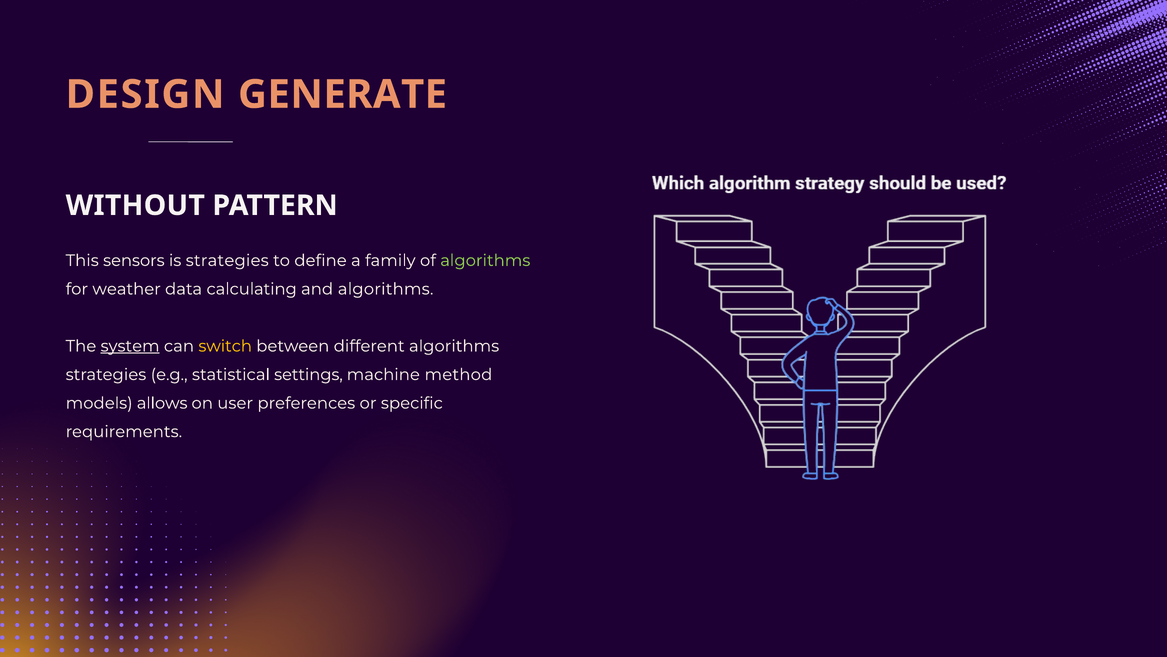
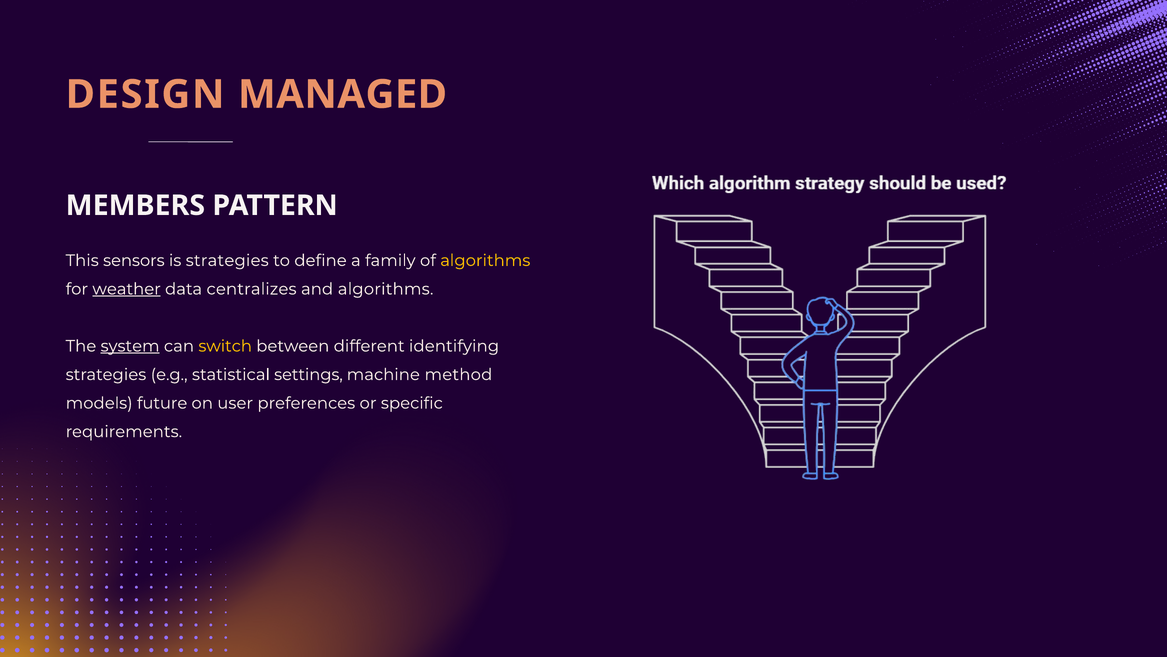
GENERATE: GENERATE -> MANAGED
WITHOUT: WITHOUT -> MEMBERS
algorithms at (485, 260) colour: light green -> yellow
weather underline: none -> present
calculating: calculating -> centralizes
different algorithms: algorithms -> identifying
allows: allows -> future
